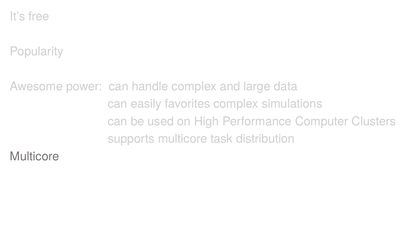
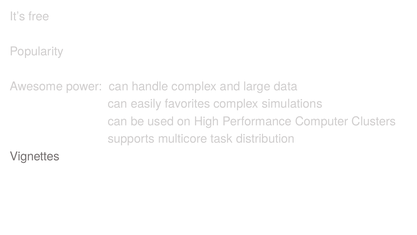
Multicore at (35, 156): Multicore -> Vignettes
